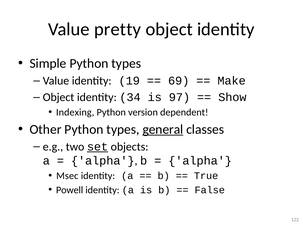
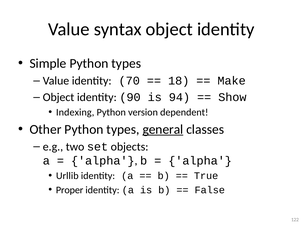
pretty: pretty -> syntax
19: 19 -> 70
69: 69 -> 18
34: 34 -> 90
97: 97 -> 94
set underline: present -> none
Msec: Msec -> Urllib
Powell: Powell -> Proper
